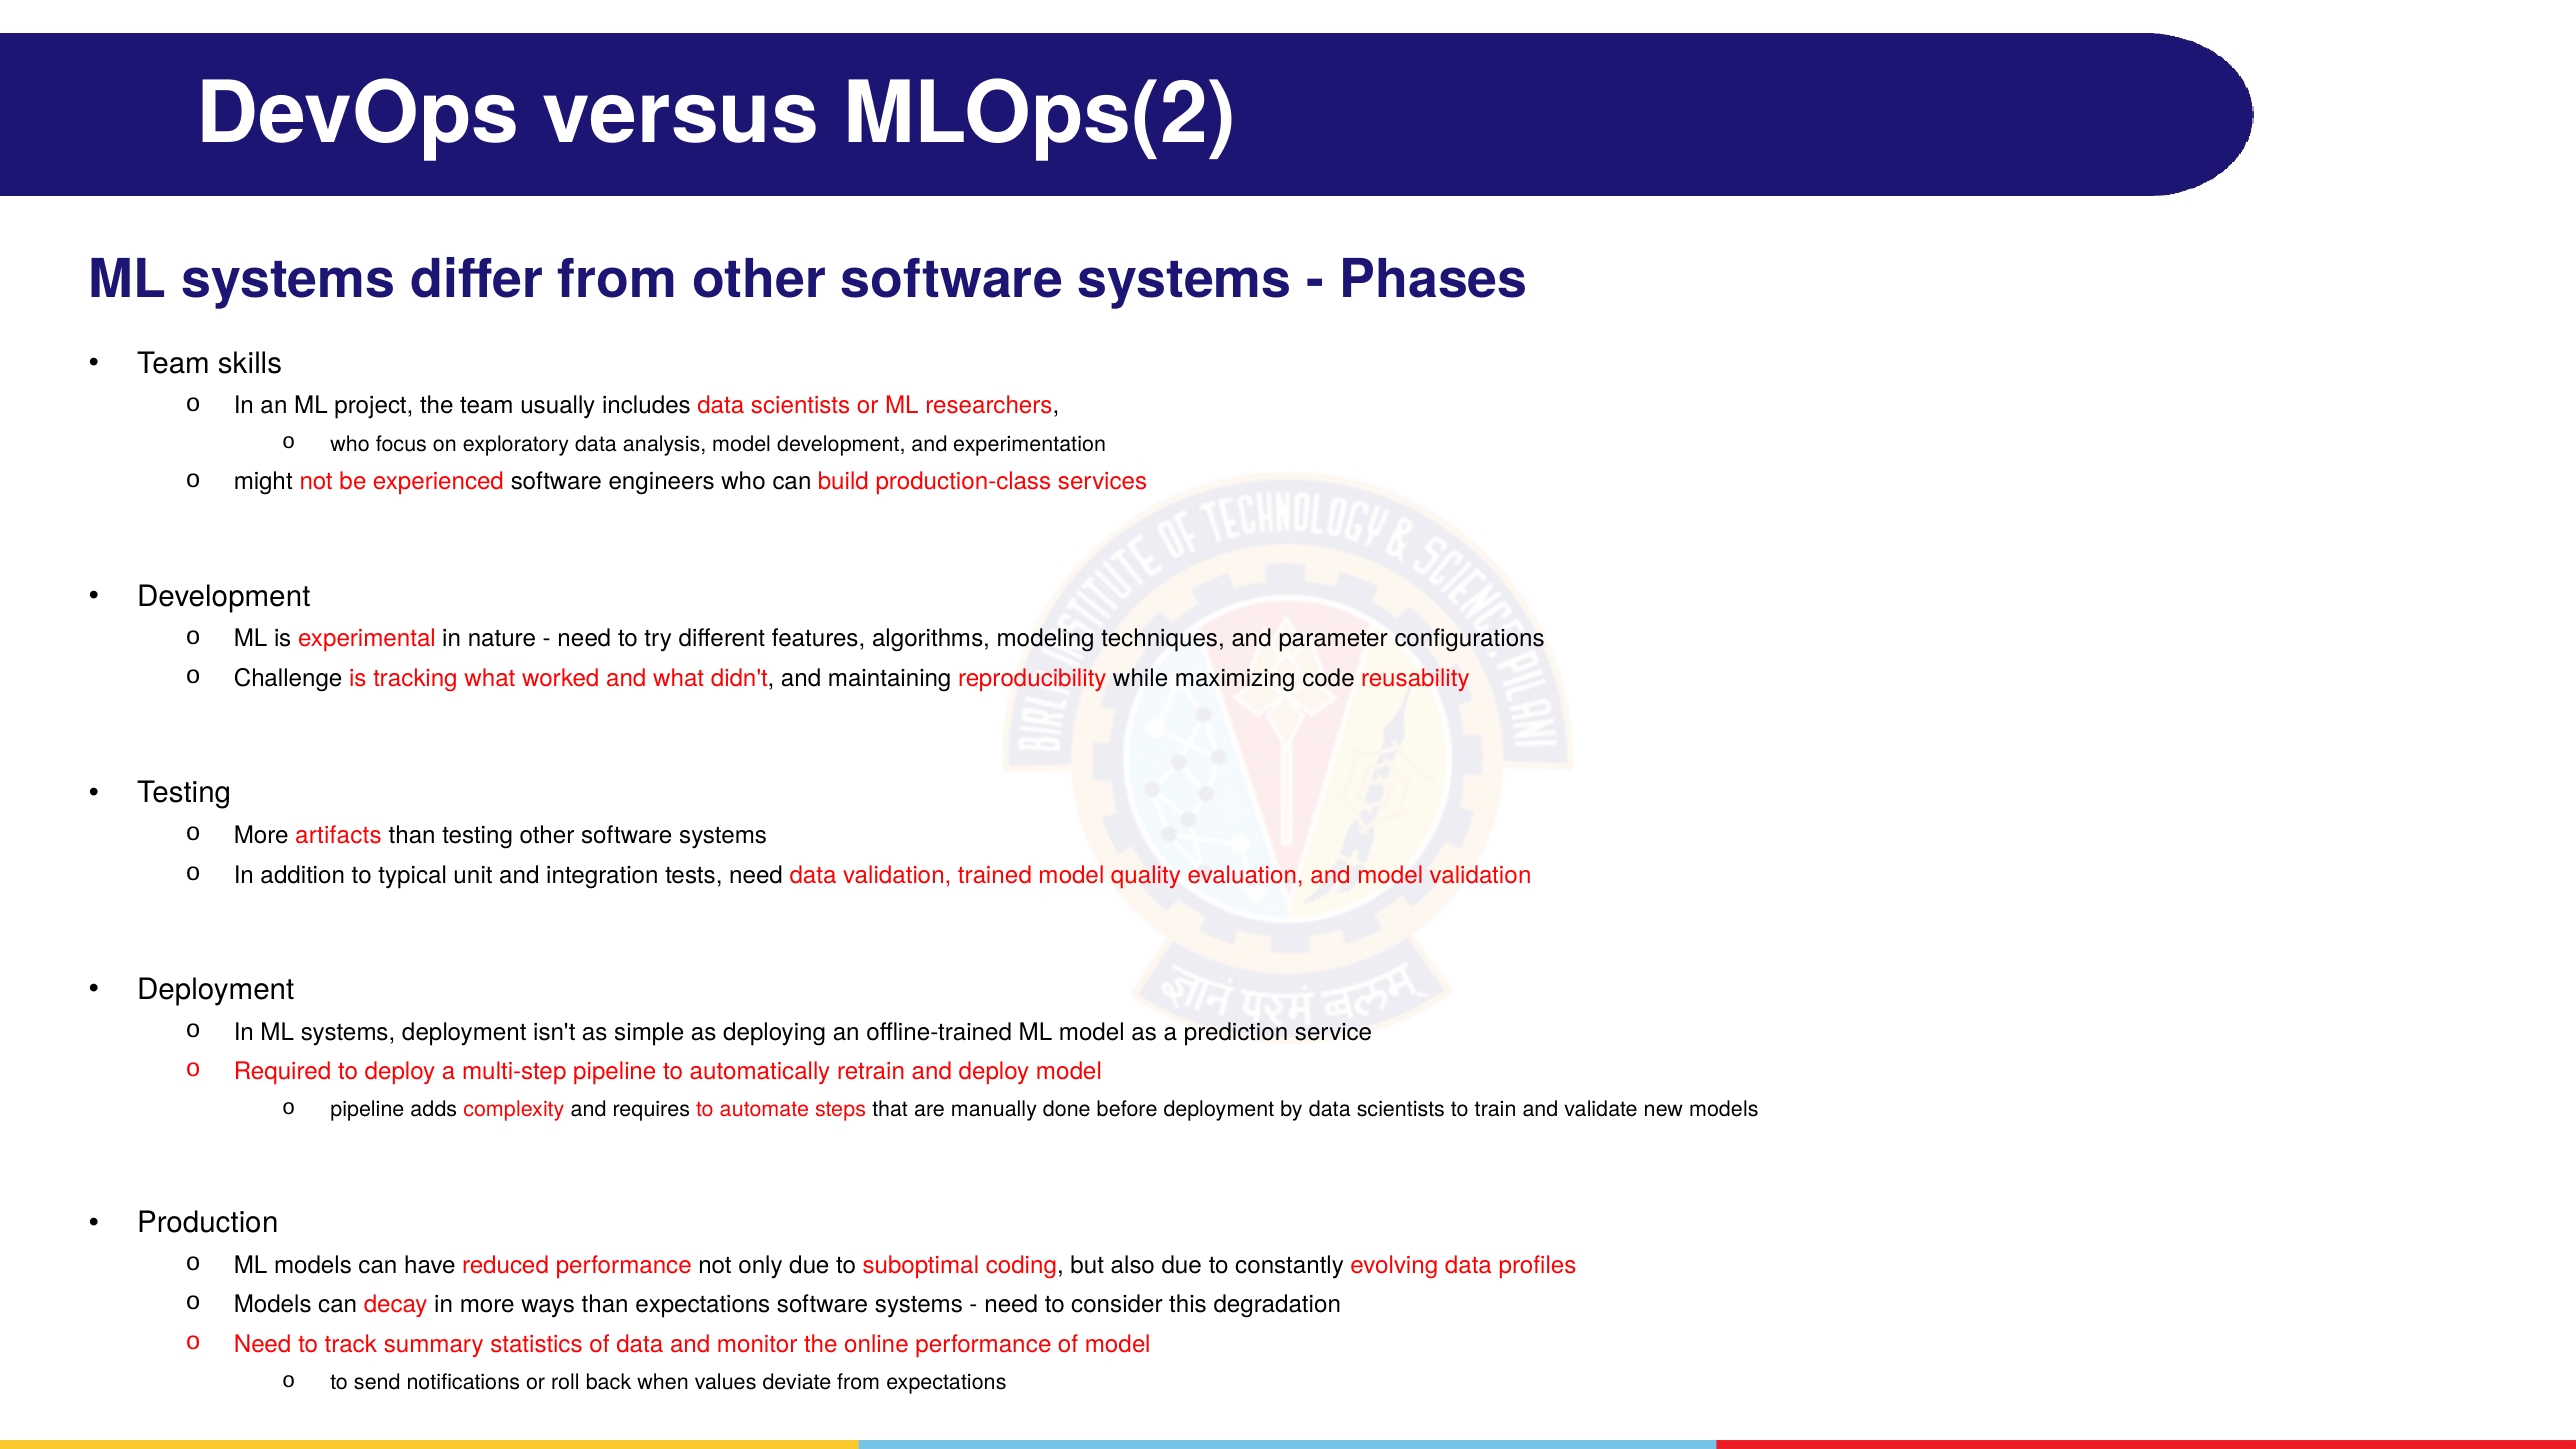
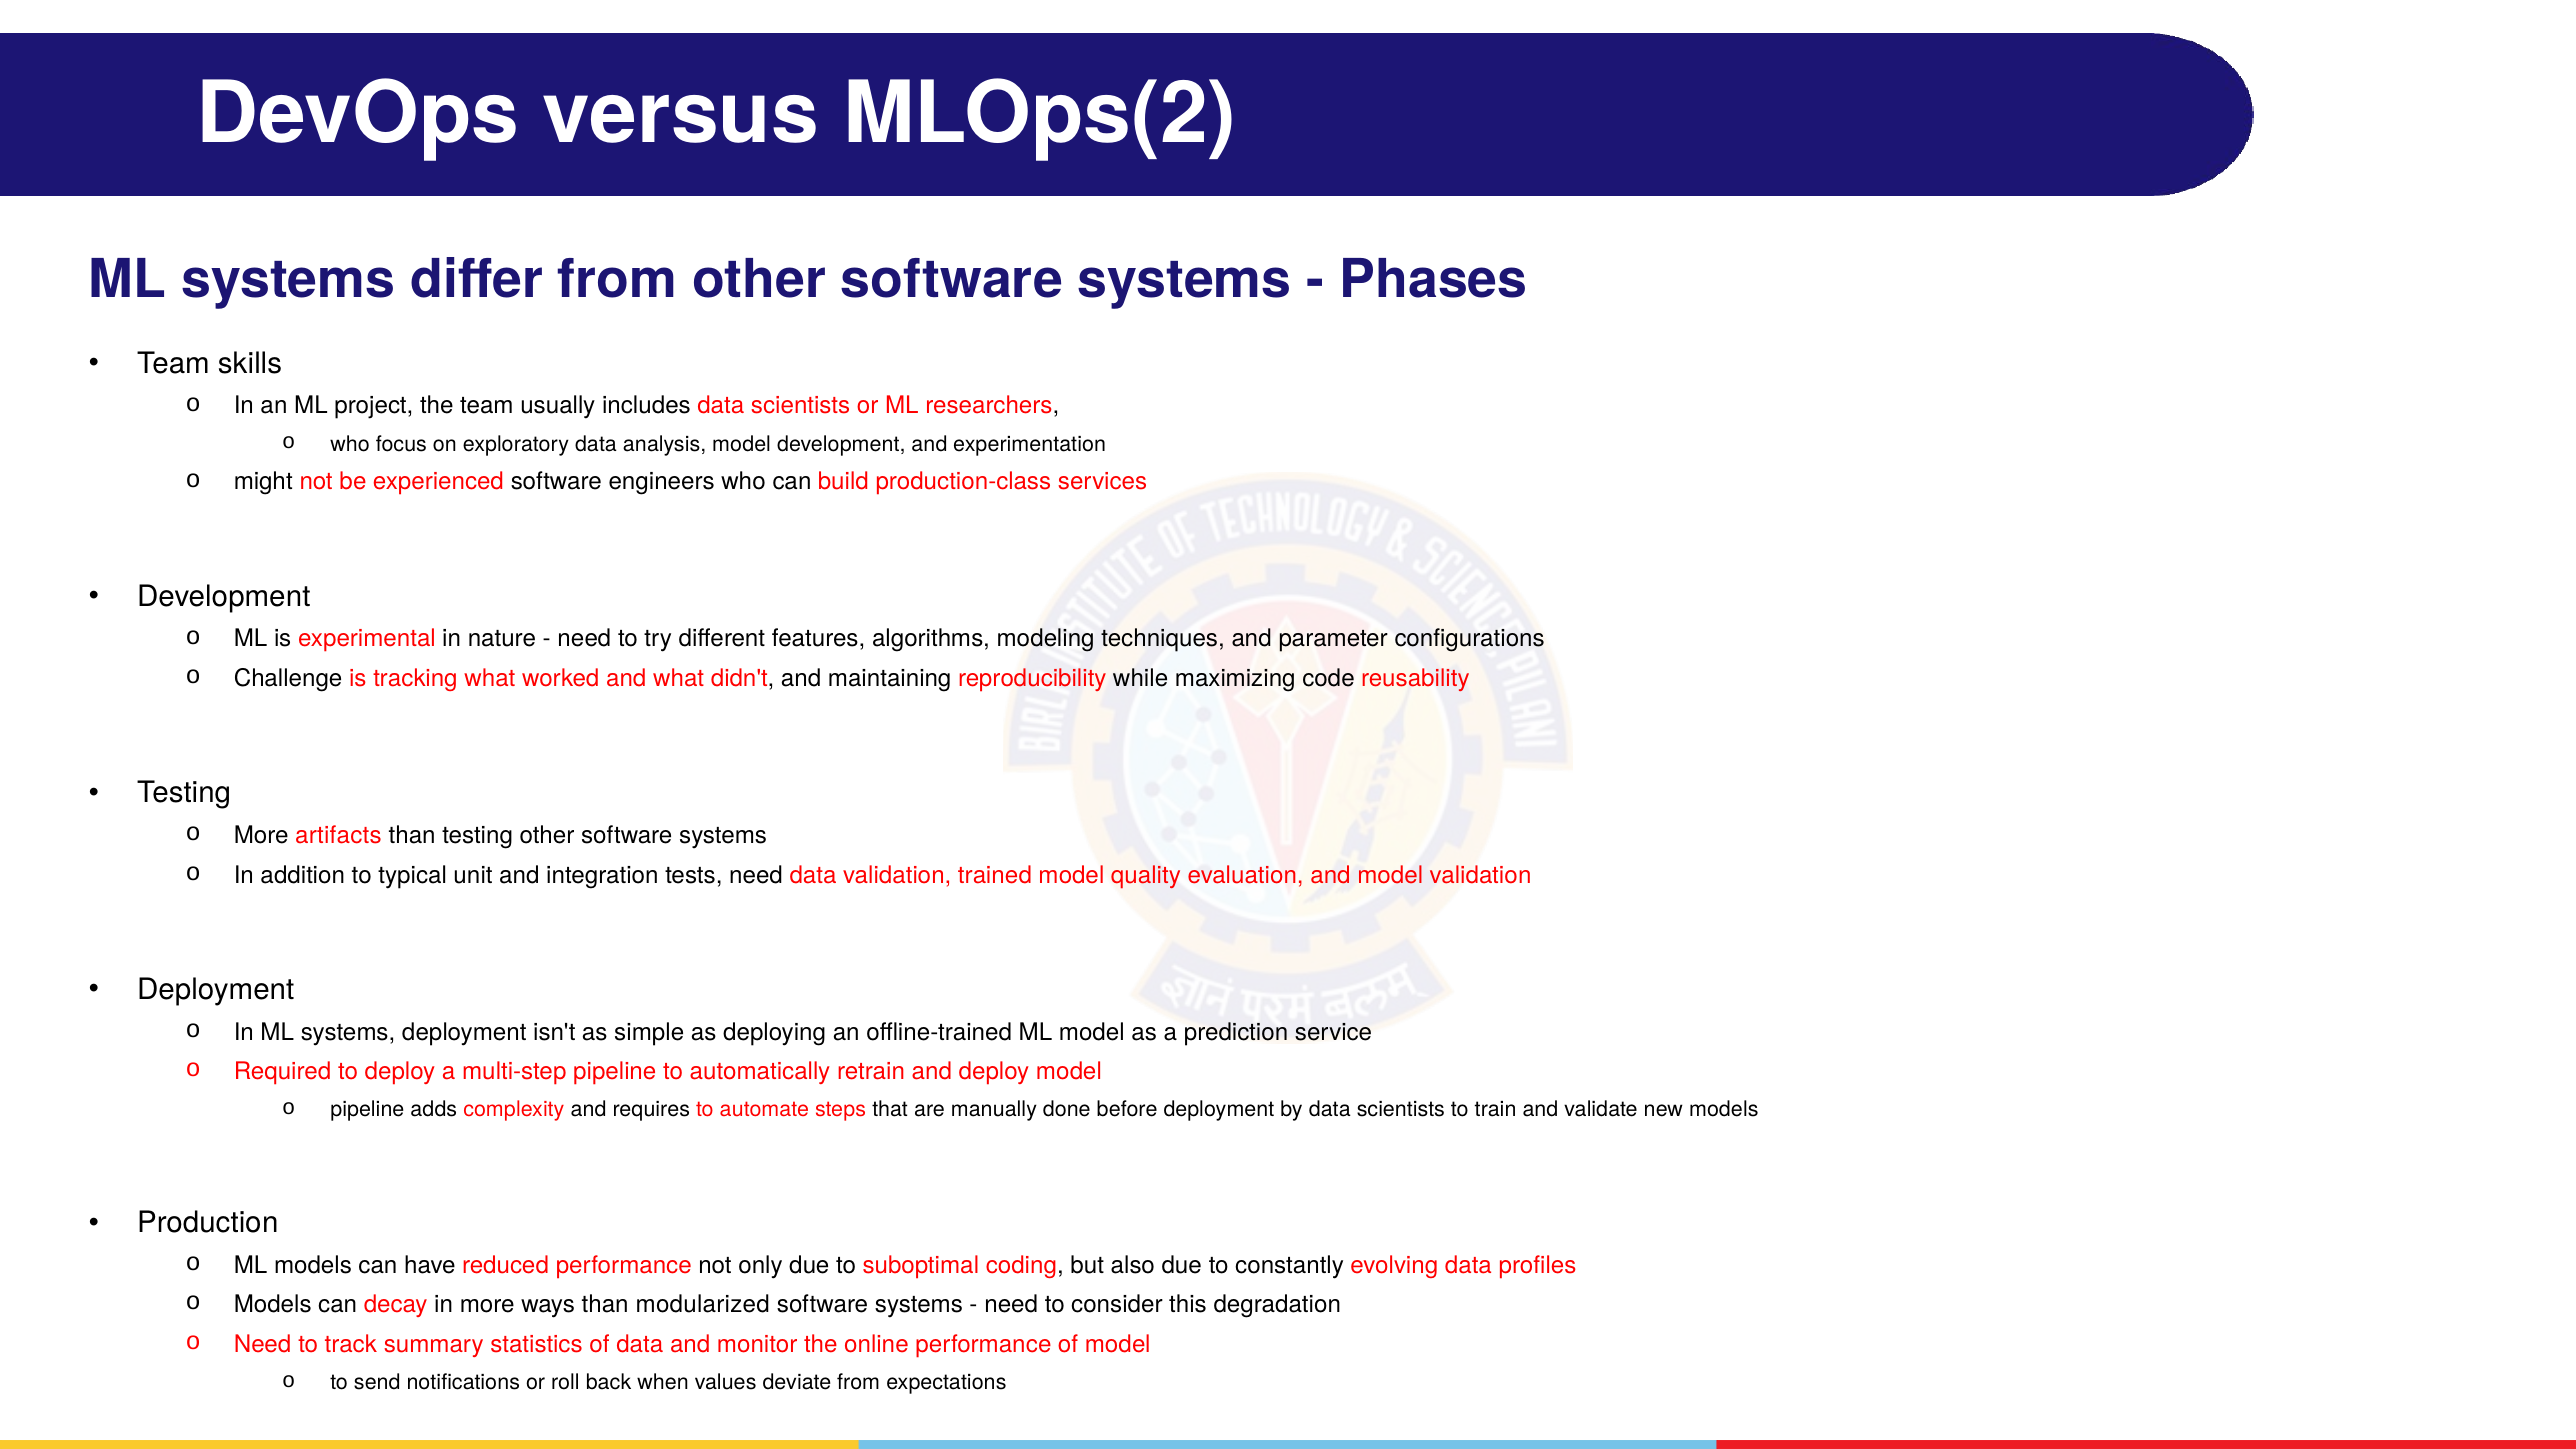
than expectations: expectations -> modularized
